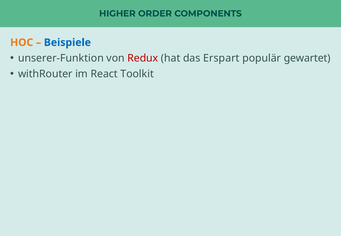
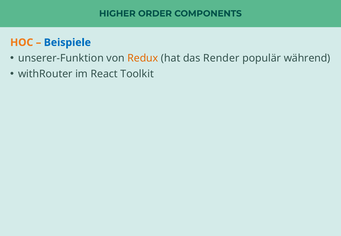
Redux colour: red -> orange
Erspart: Erspart -> Render
gewartet: gewartet -> während
